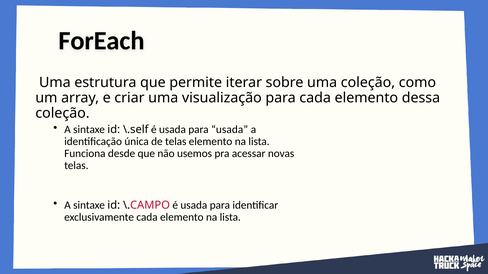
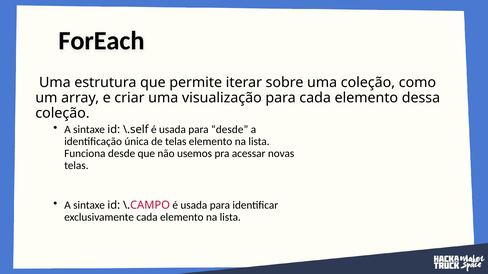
para usada: usada -> desde
